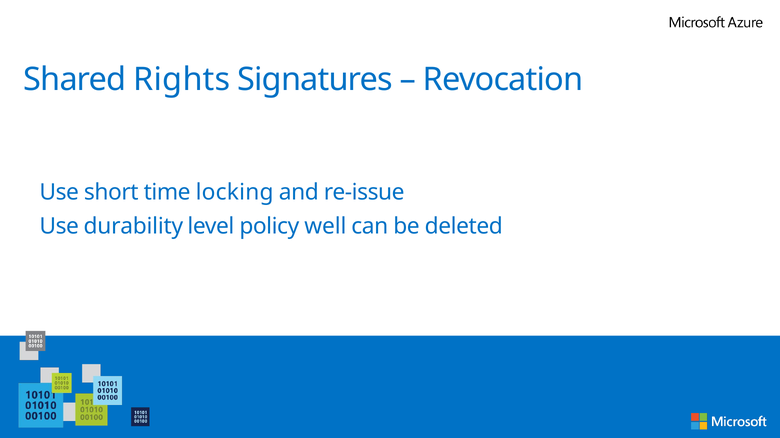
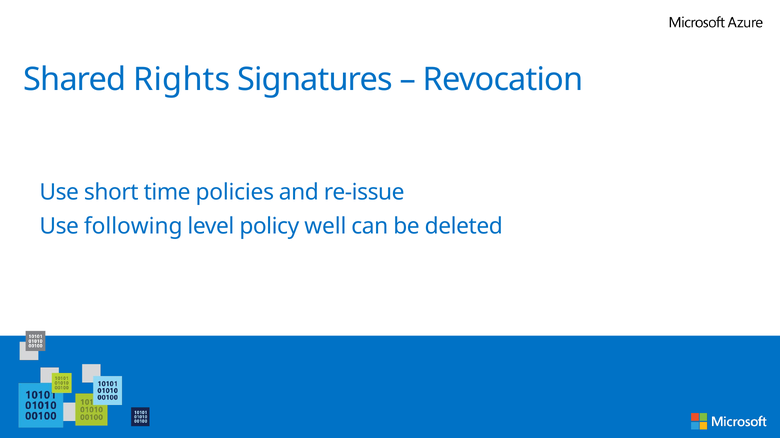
locking: locking -> policies
durability: durability -> following
